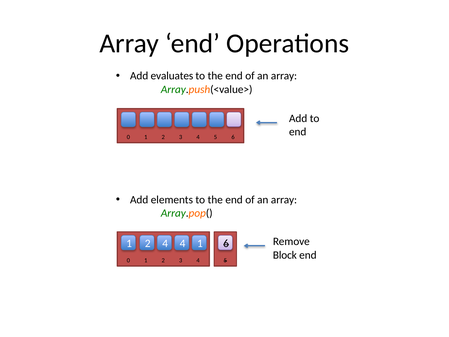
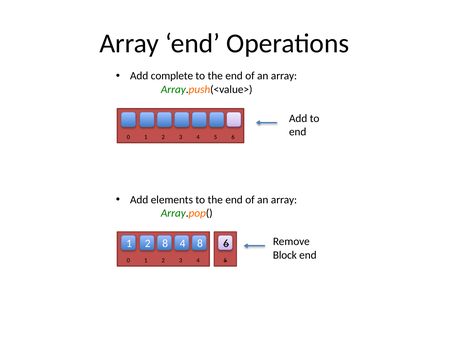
evaluates: evaluates -> complete
2 4: 4 -> 8
1 at (200, 243): 1 -> 8
